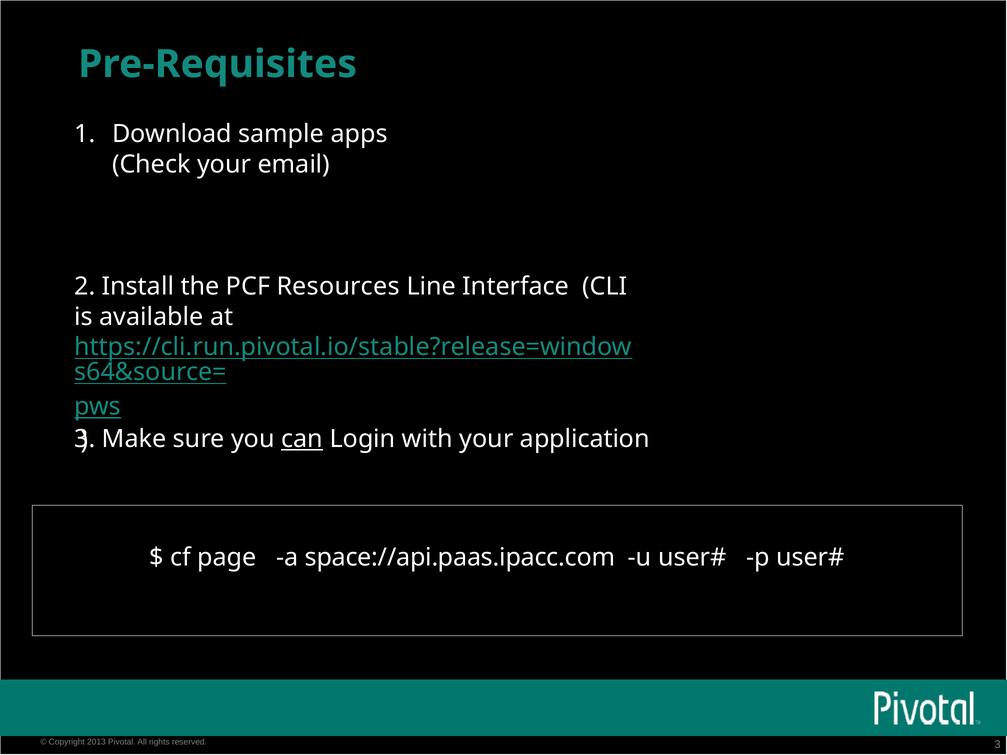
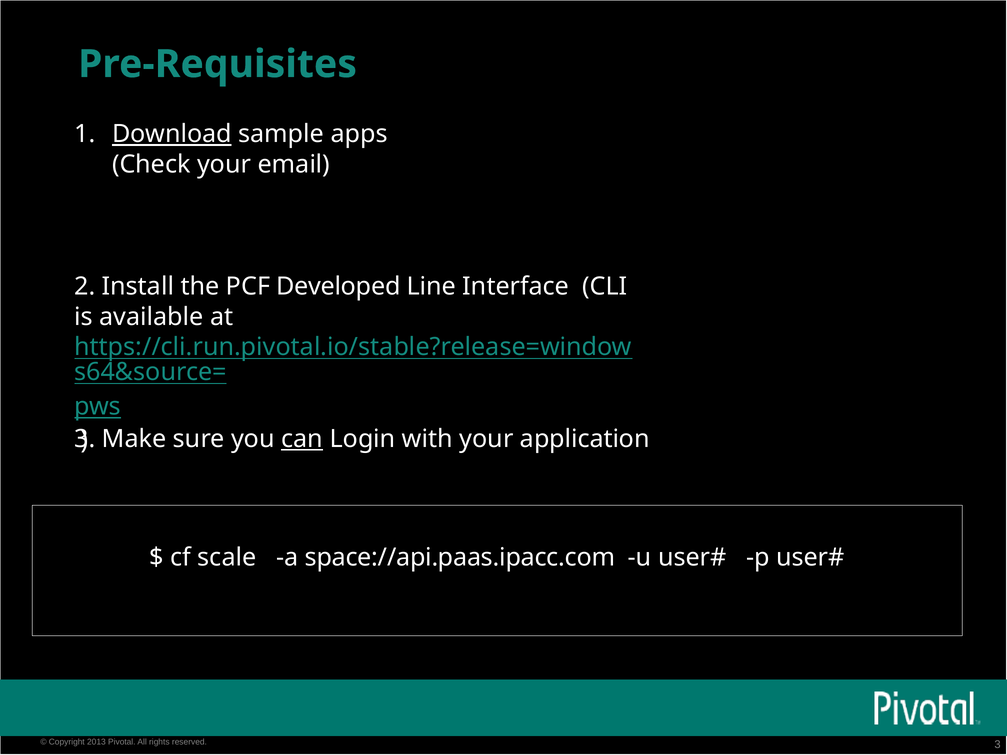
Download underline: none -> present
Resources: Resources -> Developed
page: page -> scale
